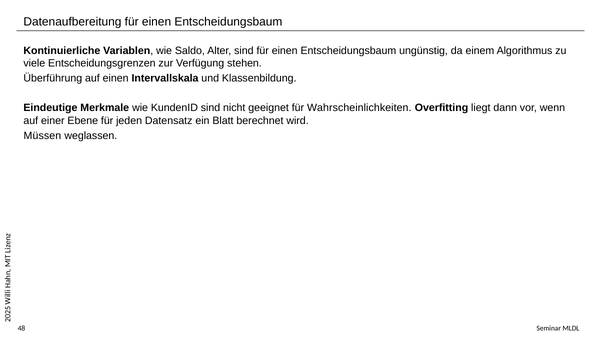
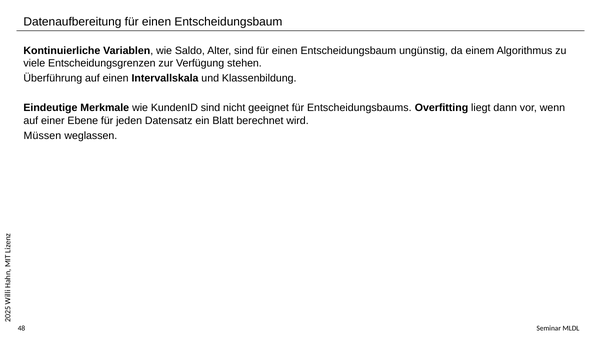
Wahrscheinlichkeiten: Wahrscheinlichkeiten -> Entscheidungsbaums
